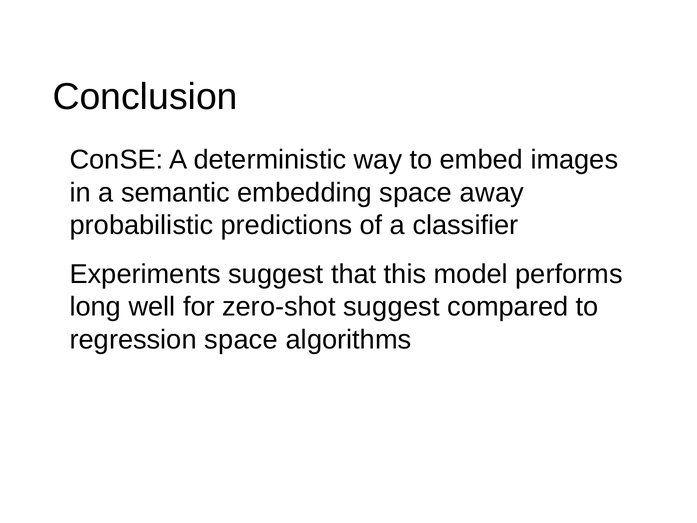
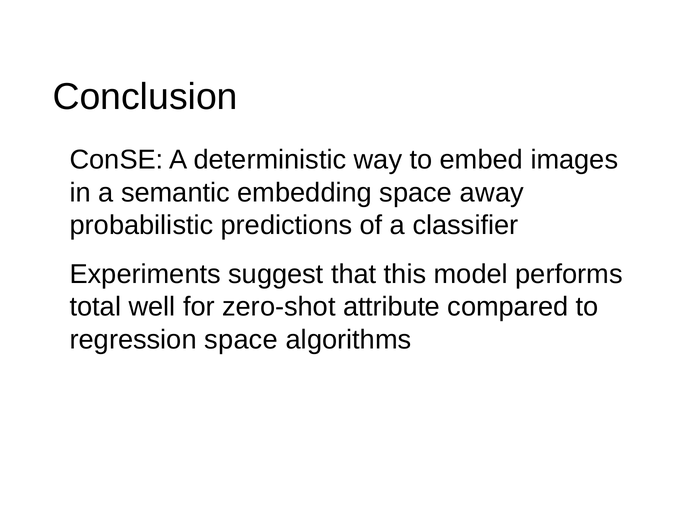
long: long -> total
zero-shot suggest: suggest -> attribute
